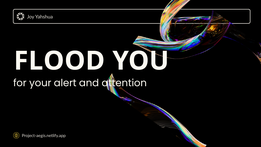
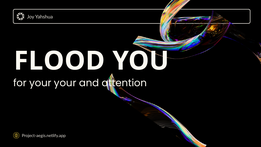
your alert: alert -> your
